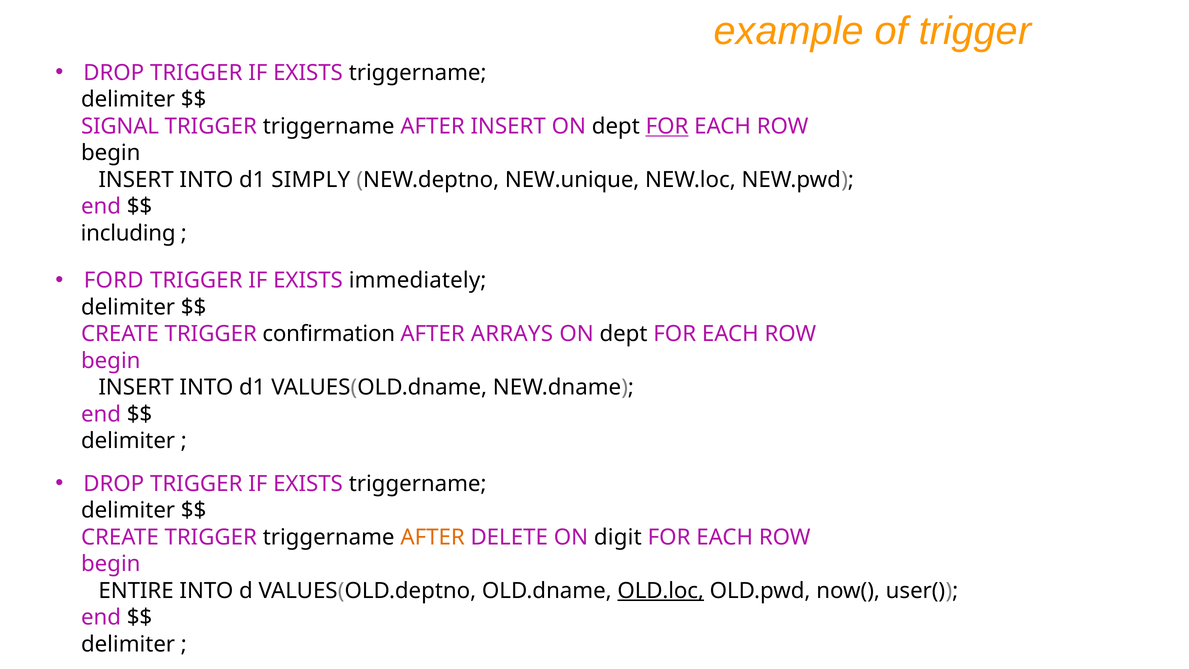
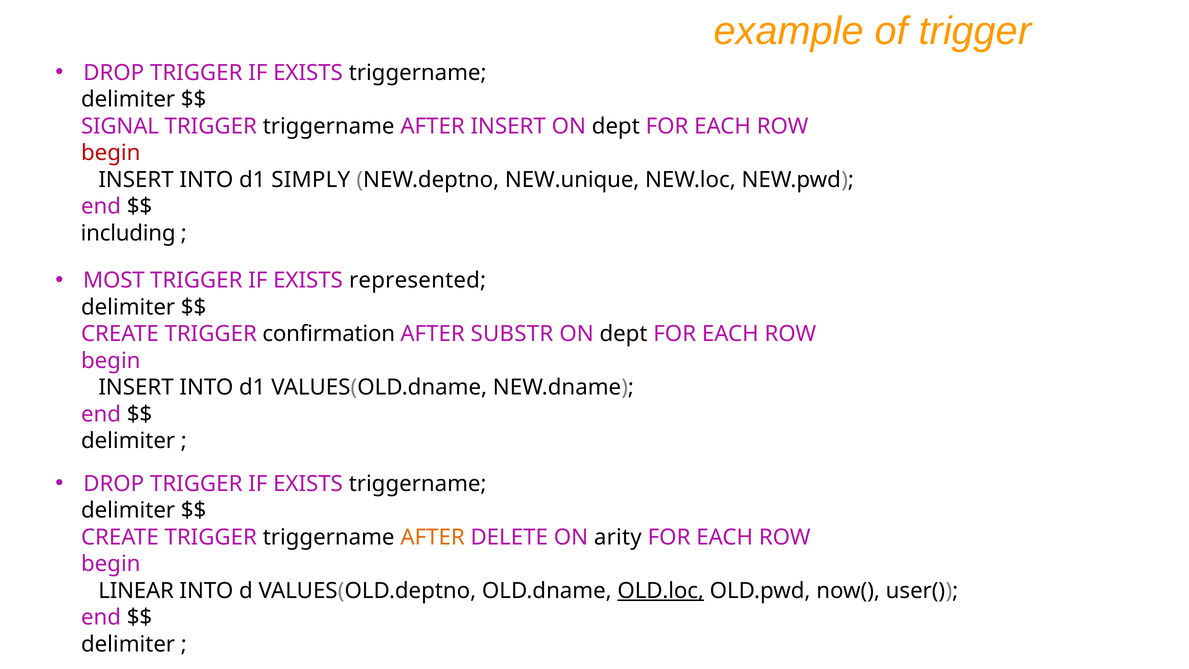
FOR at (667, 126) underline: present -> none
begin at (111, 153) colour: black -> red
FORD: FORD -> MOST
immediately: immediately -> represented
ARRAYS: ARRAYS -> SUBSTR
digit: digit -> arity
ENTIRE: ENTIRE -> LINEAR
